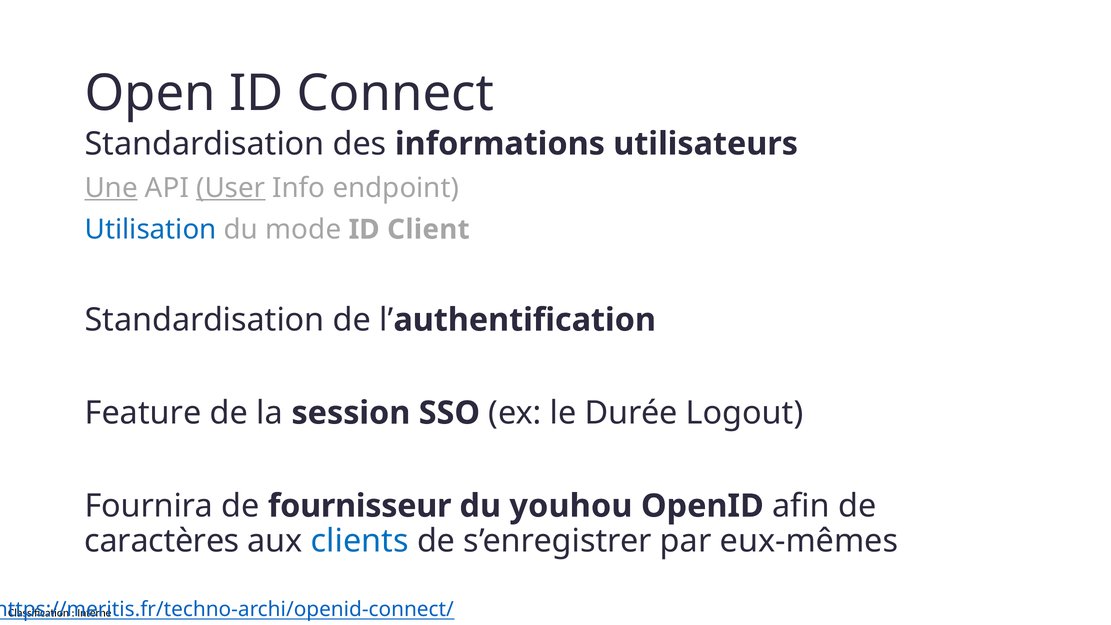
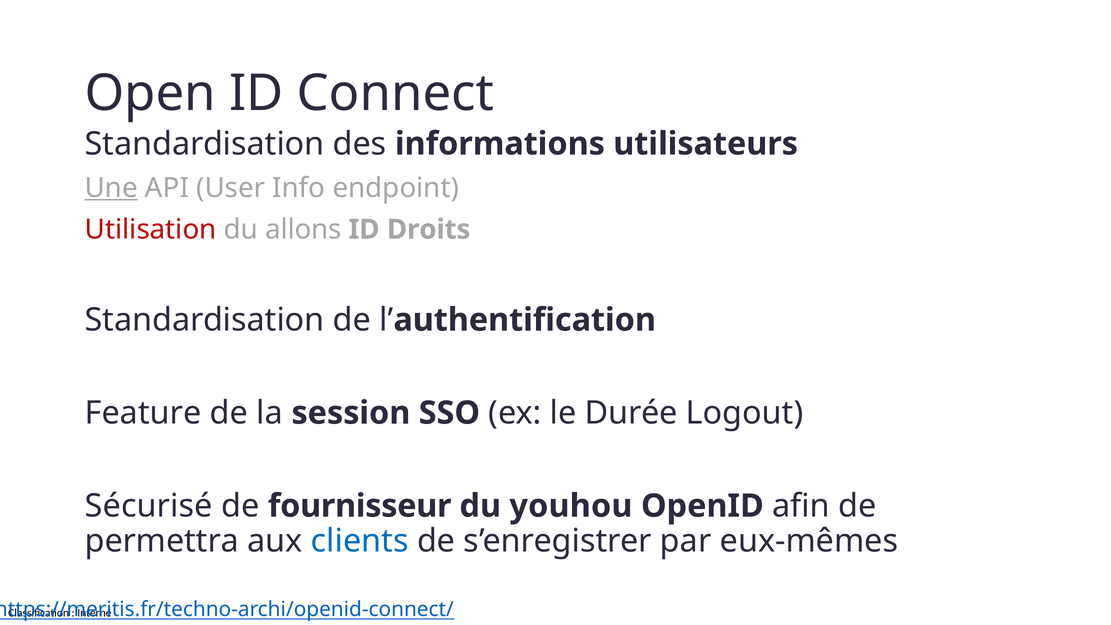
User underline: present -> none
Utilisation colour: blue -> red
mode: mode -> allons
Client: Client -> Droits
Fournira: Fournira -> Sécurisé
caractères: caractères -> permettra
